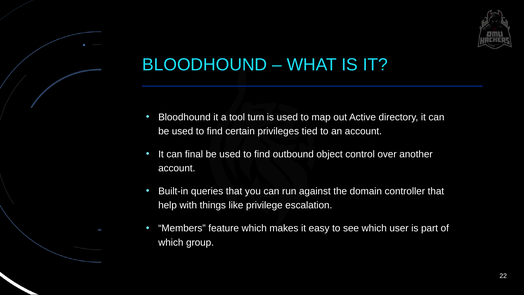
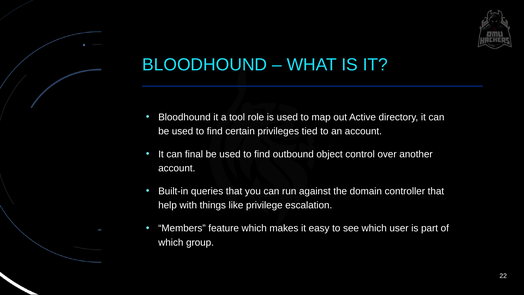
turn: turn -> role
